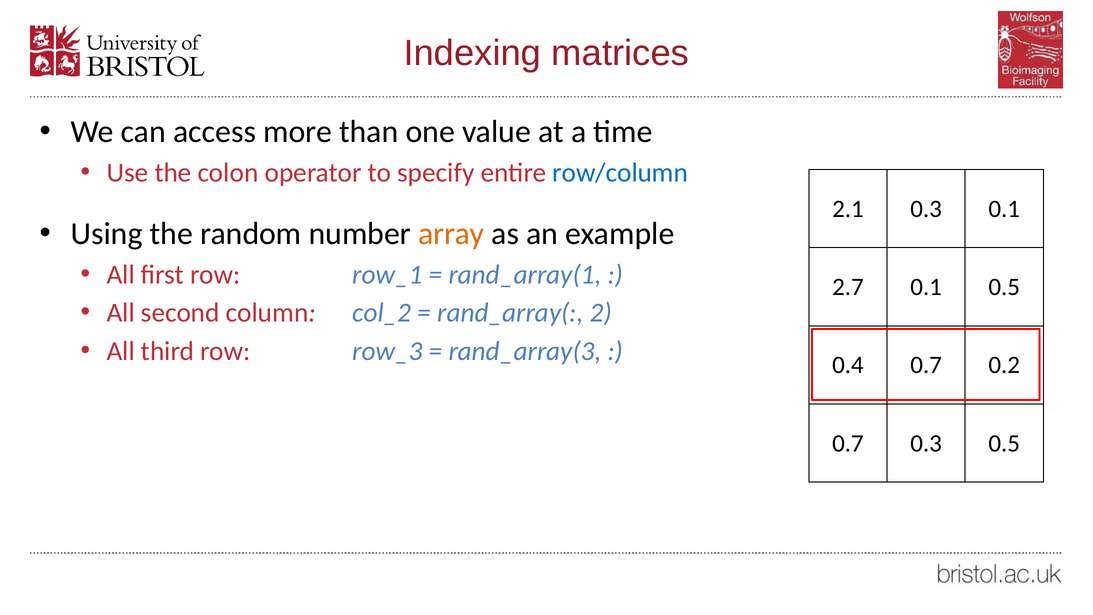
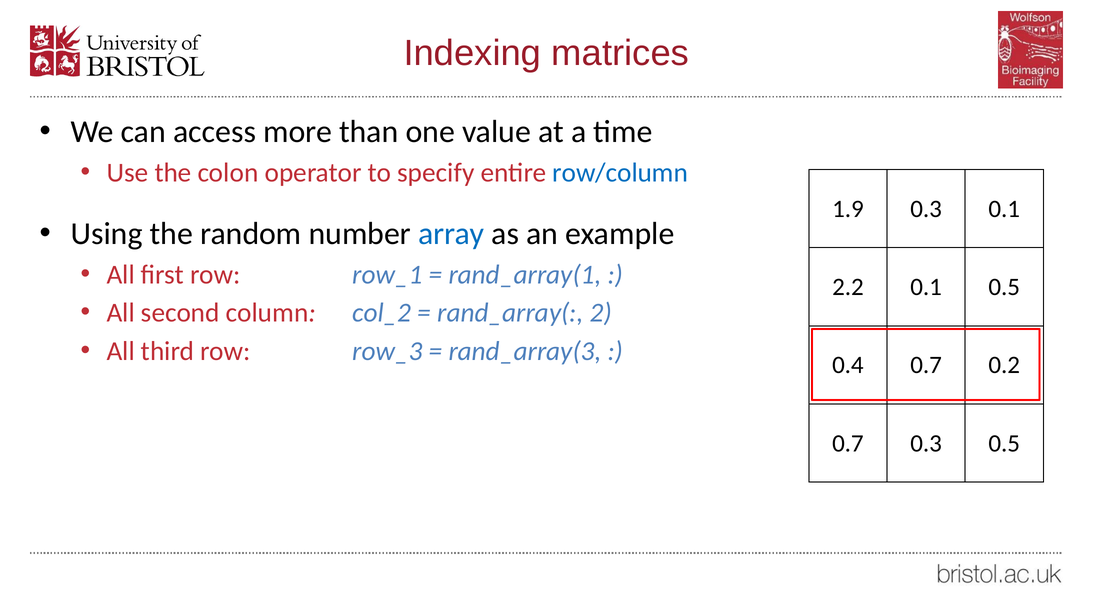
2.1: 2.1 -> 1.9
array colour: orange -> blue
2.7: 2.7 -> 2.2
